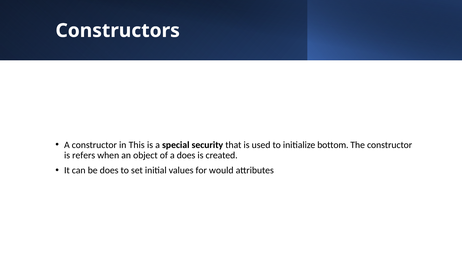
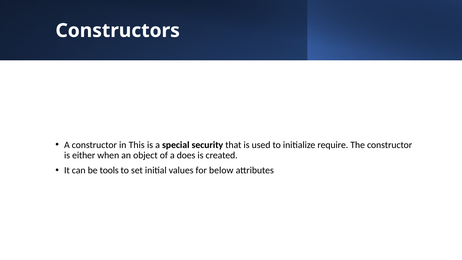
bottom: bottom -> require
refers: refers -> either
be does: does -> tools
would: would -> below
